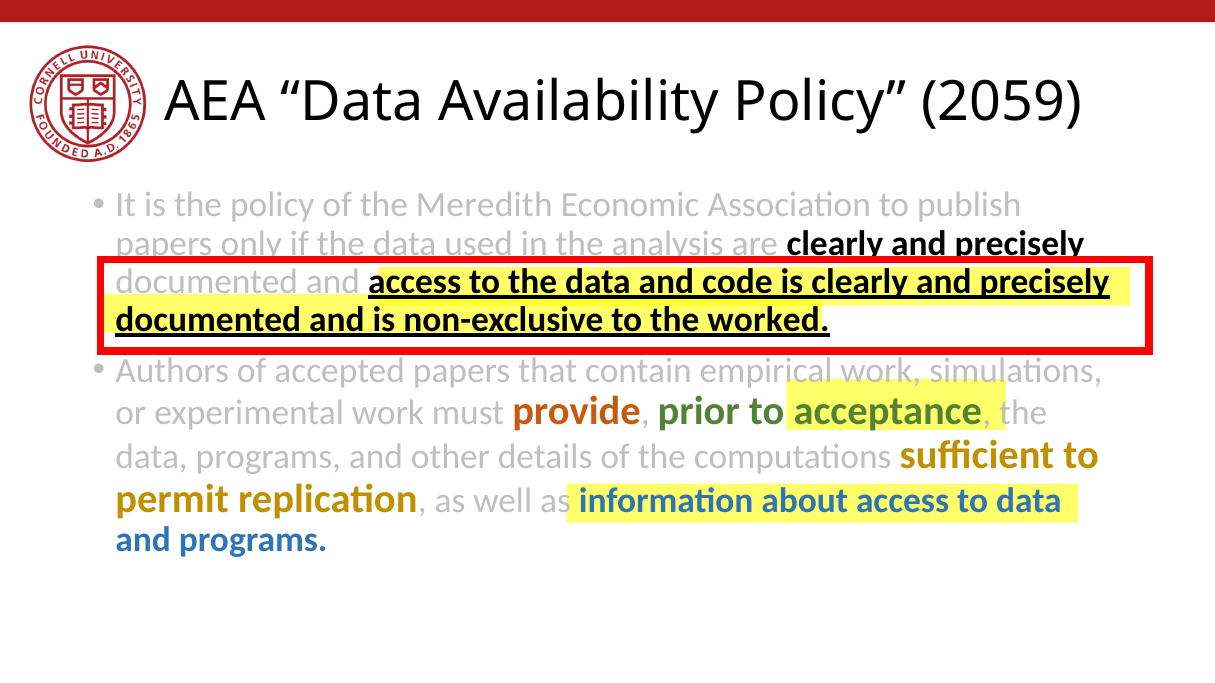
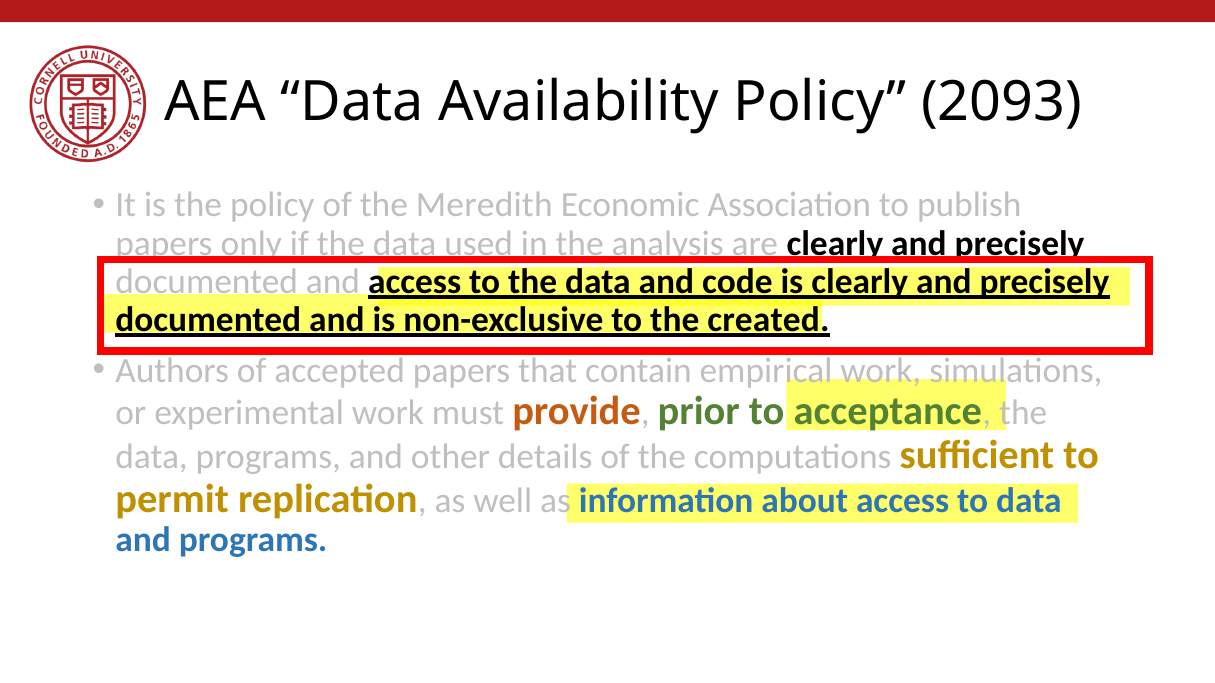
2059: 2059 -> 2093
worked: worked -> created
